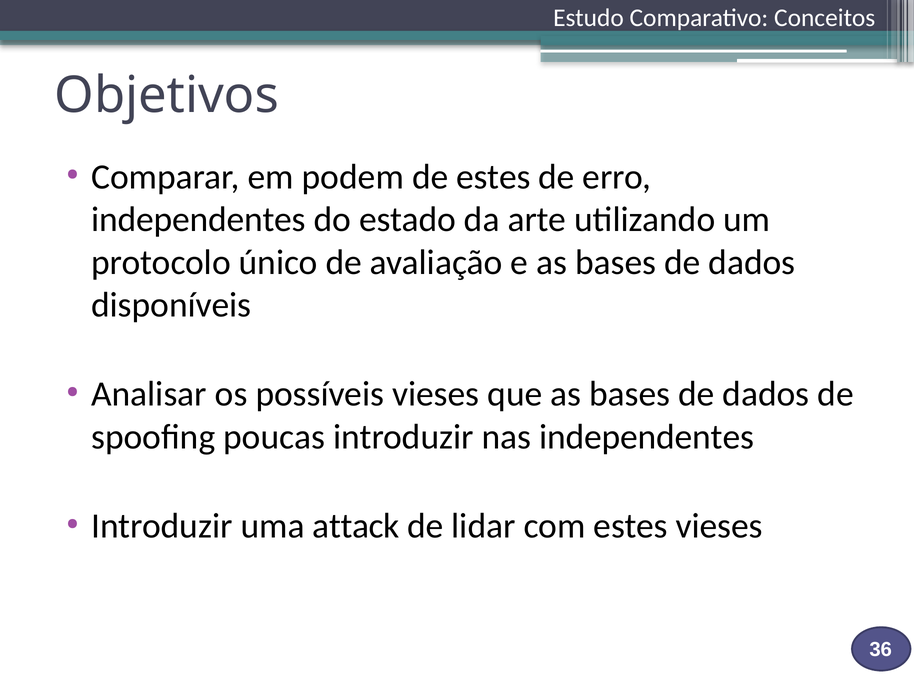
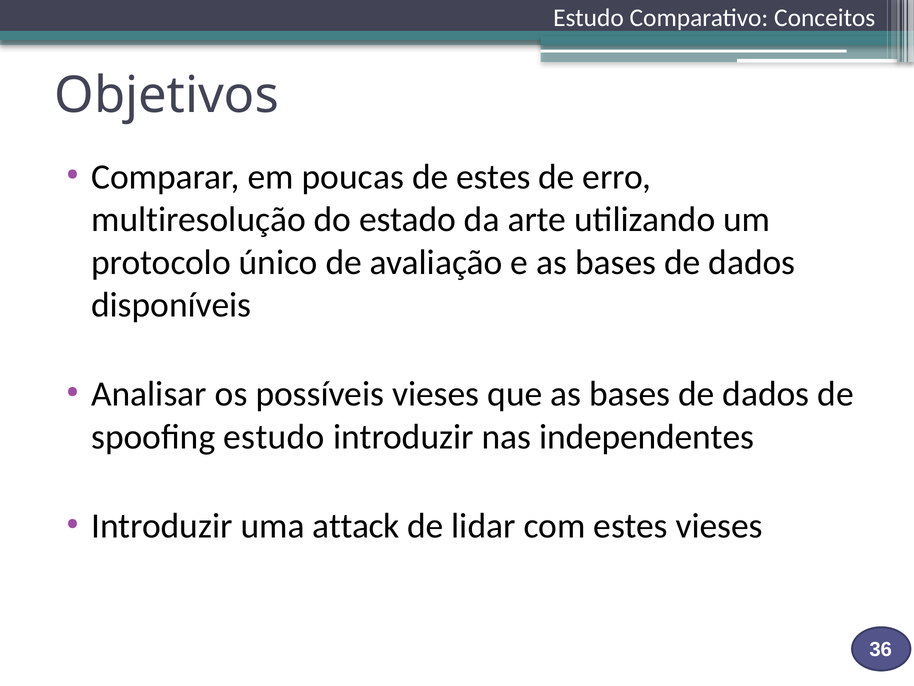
podem: podem -> poucas
independentes at (199, 219): independentes -> multiresolução
spoofing poucas: poucas -> estudo
